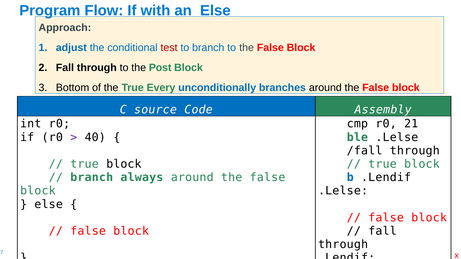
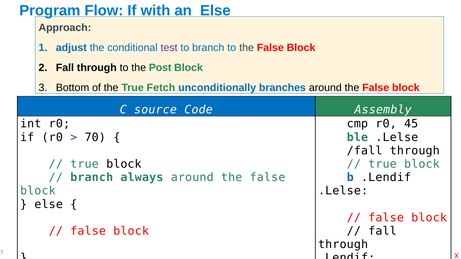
test colour: red -> purple
Every: Every -> Fetch
21: 21 -> 45
40: 40 -> 70
